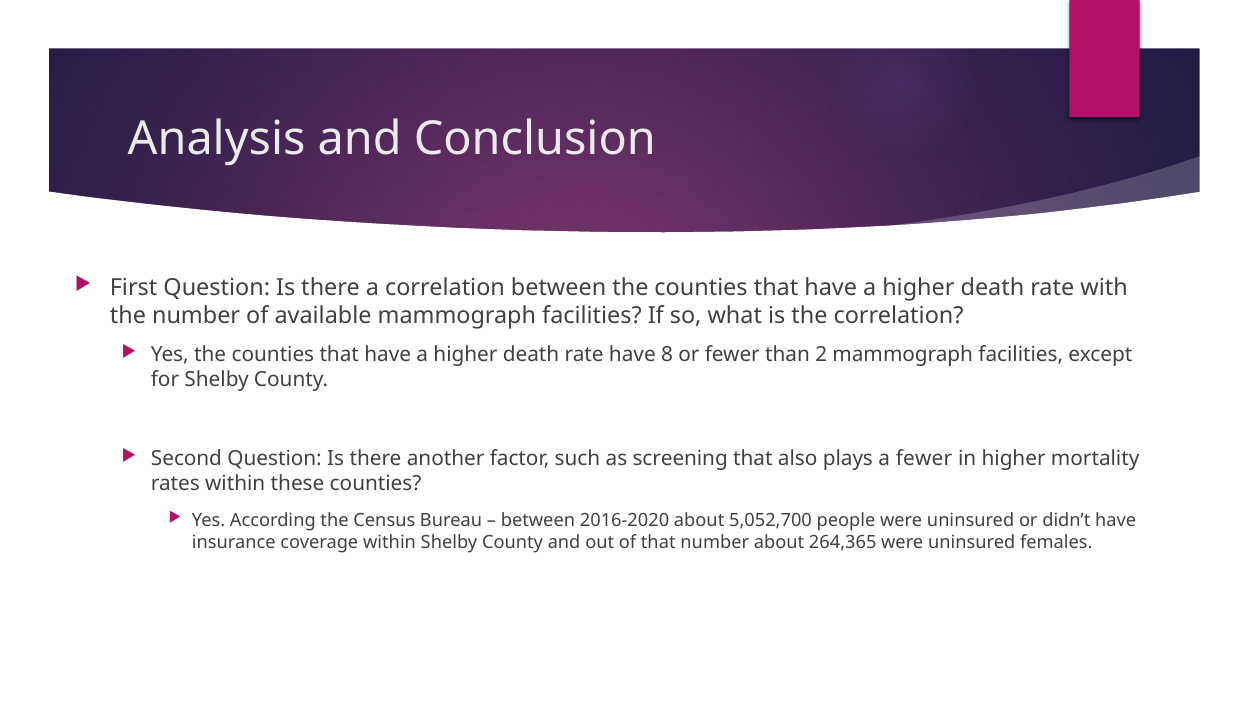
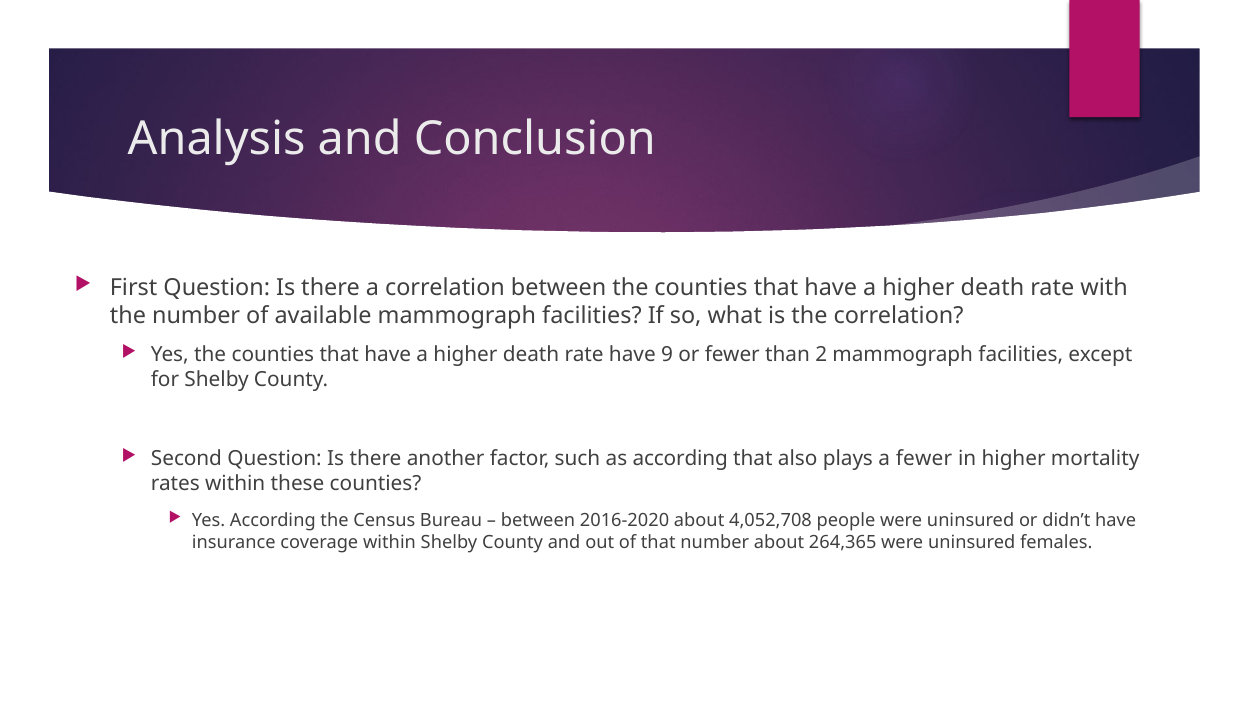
8: 8 -> 9
as screening: screening -> according
5,052,700: 5,052,700 -> 4,052,708
